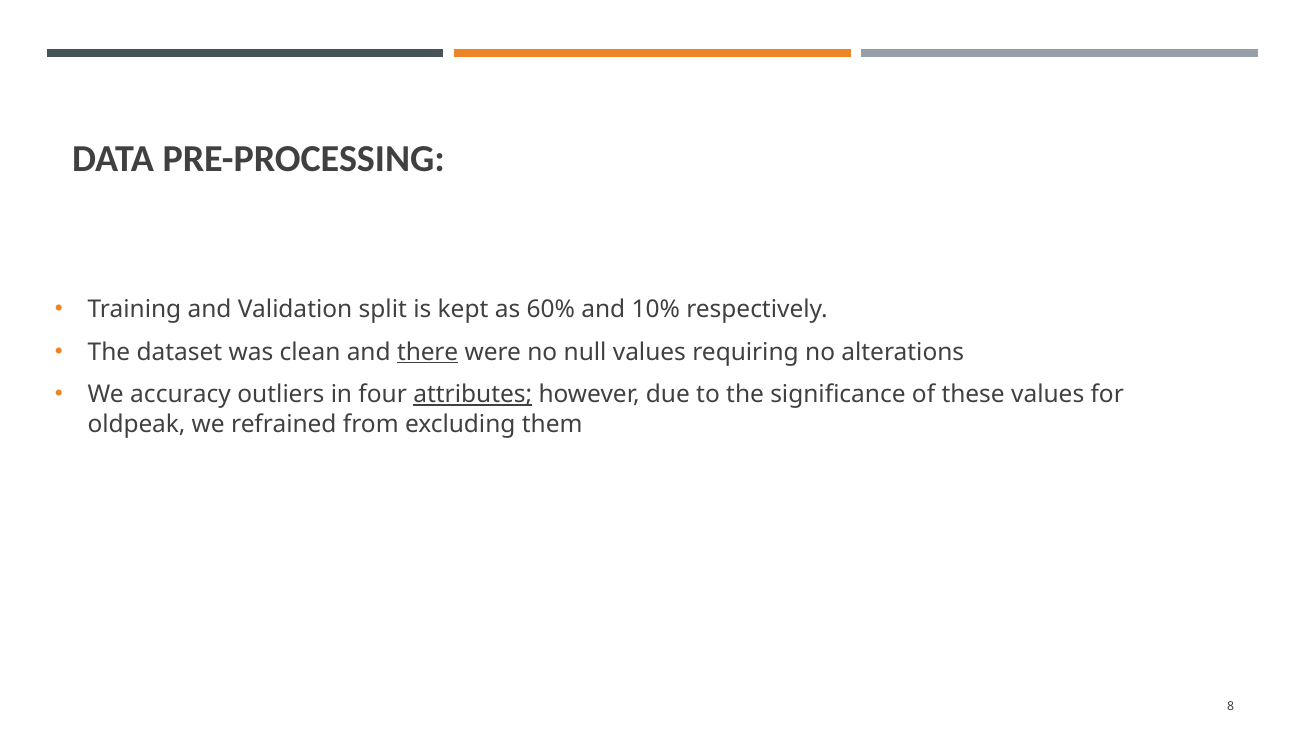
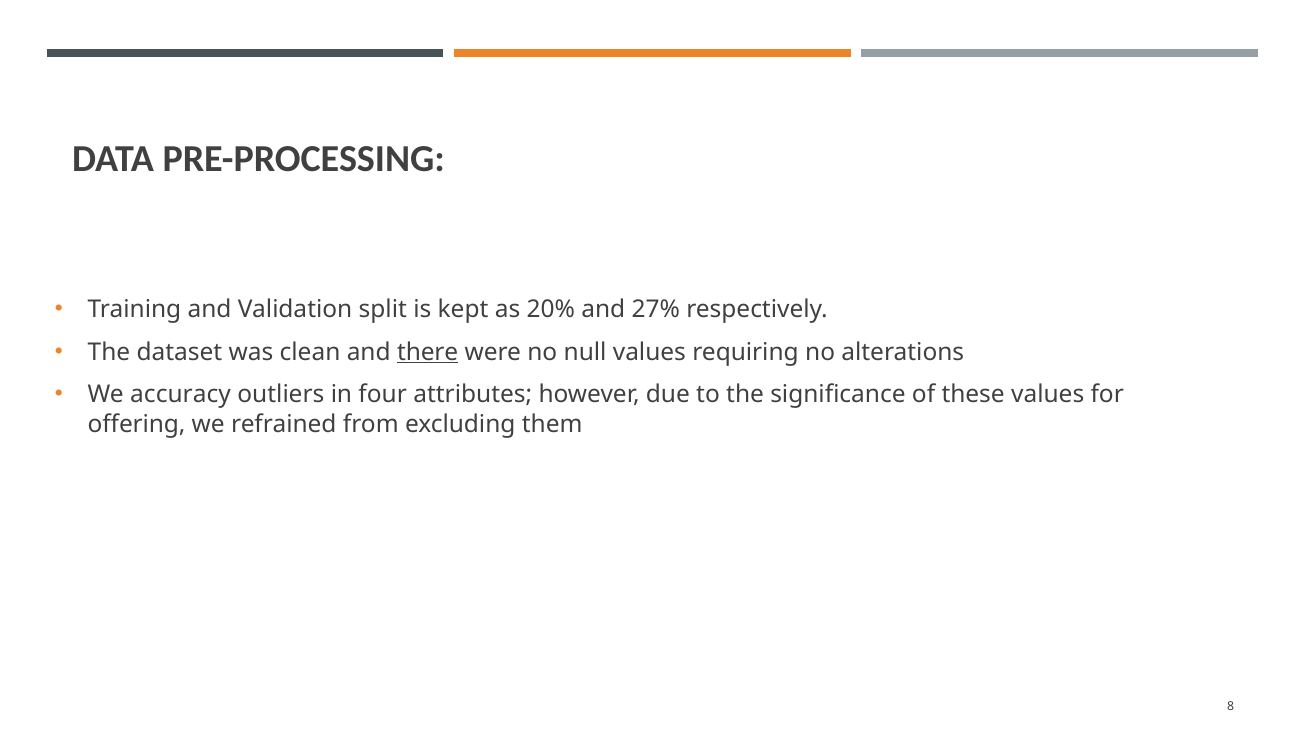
60%: 60% -> 20%
10%: 10% -> 27%
attributes underline: present -> none
oldpeak: oldpeak -> offering
